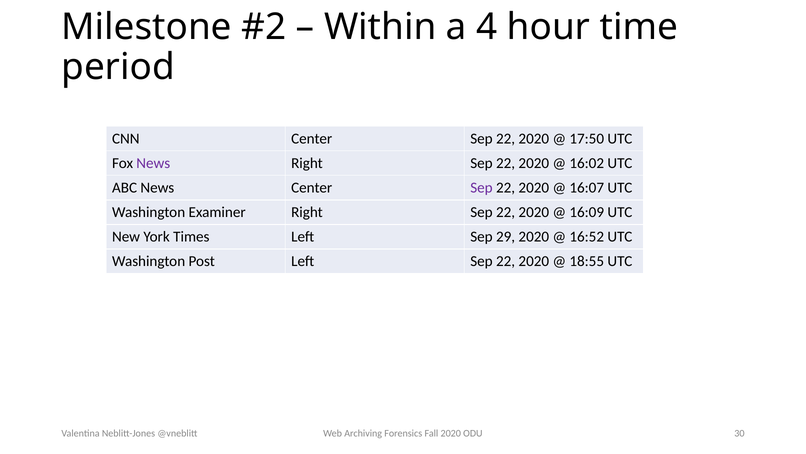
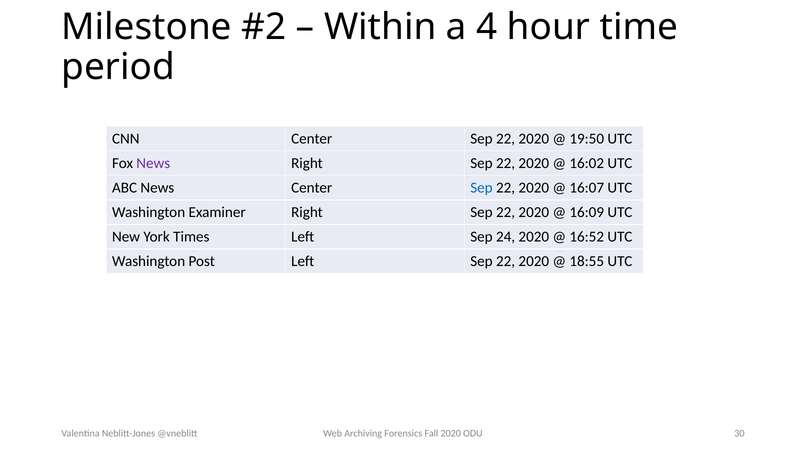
17:50: 17:50 -> 19:50
Sep at (481, 188) colour: purple -> blue
29: 29 -> 24
